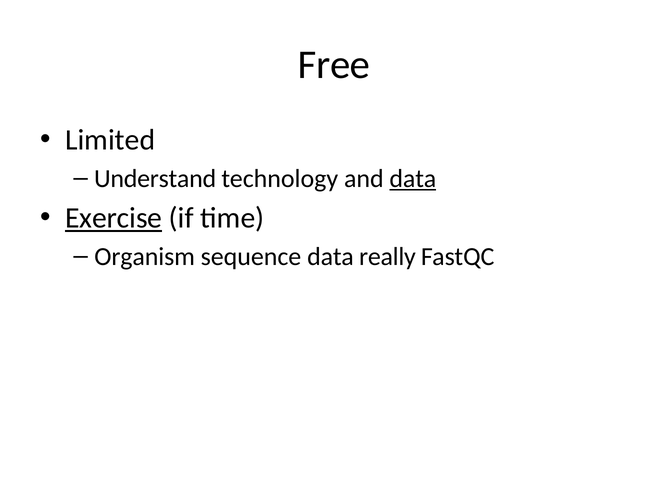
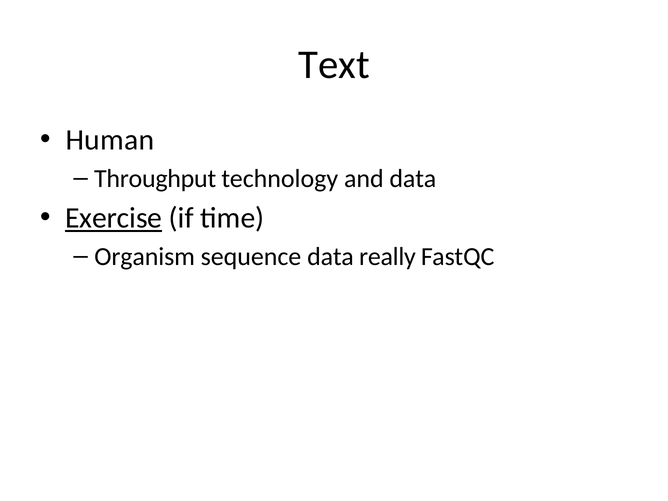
Free: Free -> Text
Limited: Limited -> Human
Understand: Understand -> Throughput
data at (413, 178) underline: present -> none
